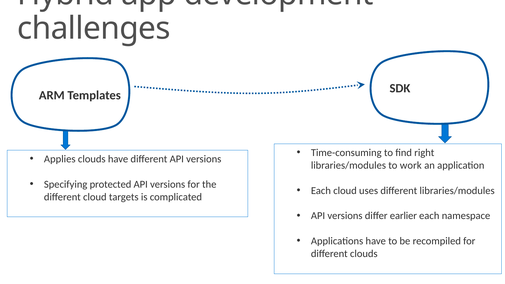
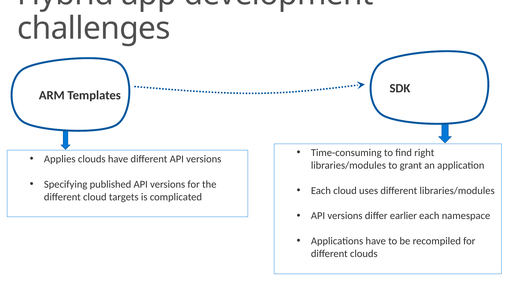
work: work -> grant
protected: protected -> published
